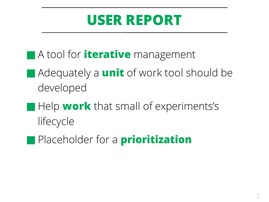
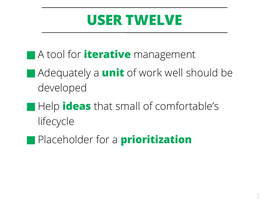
REPORT: REPORT -> TWELVE
work tool: tool -> well
Help work: work -> ideas
experiments’s: experiments’s -> comfortable’s
